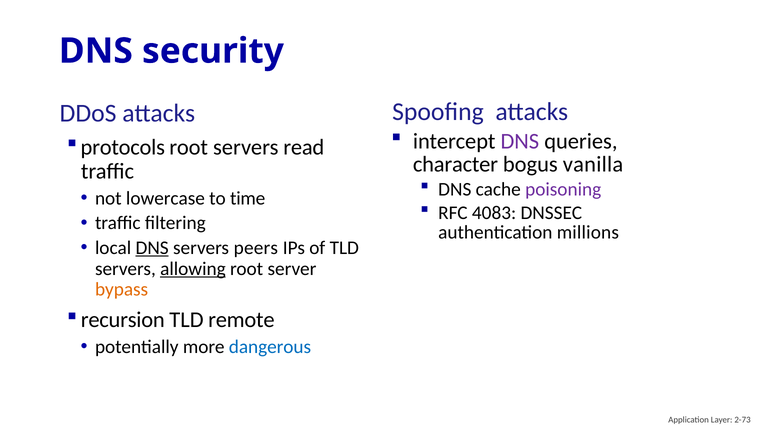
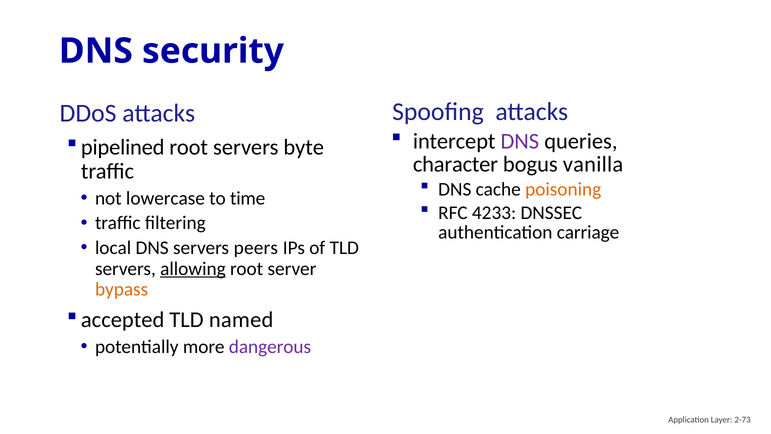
protocols: protocols -> pipelined
read: read -> byte
poisoning colour: purple -> orange
4083: 4083 -> 4233
millions: millions -> carriage
DNS at (152, 248) underline: present -> none
recursion: recursion -> accepted
remote: remote -> named
dangerous colour: blue -> purple
